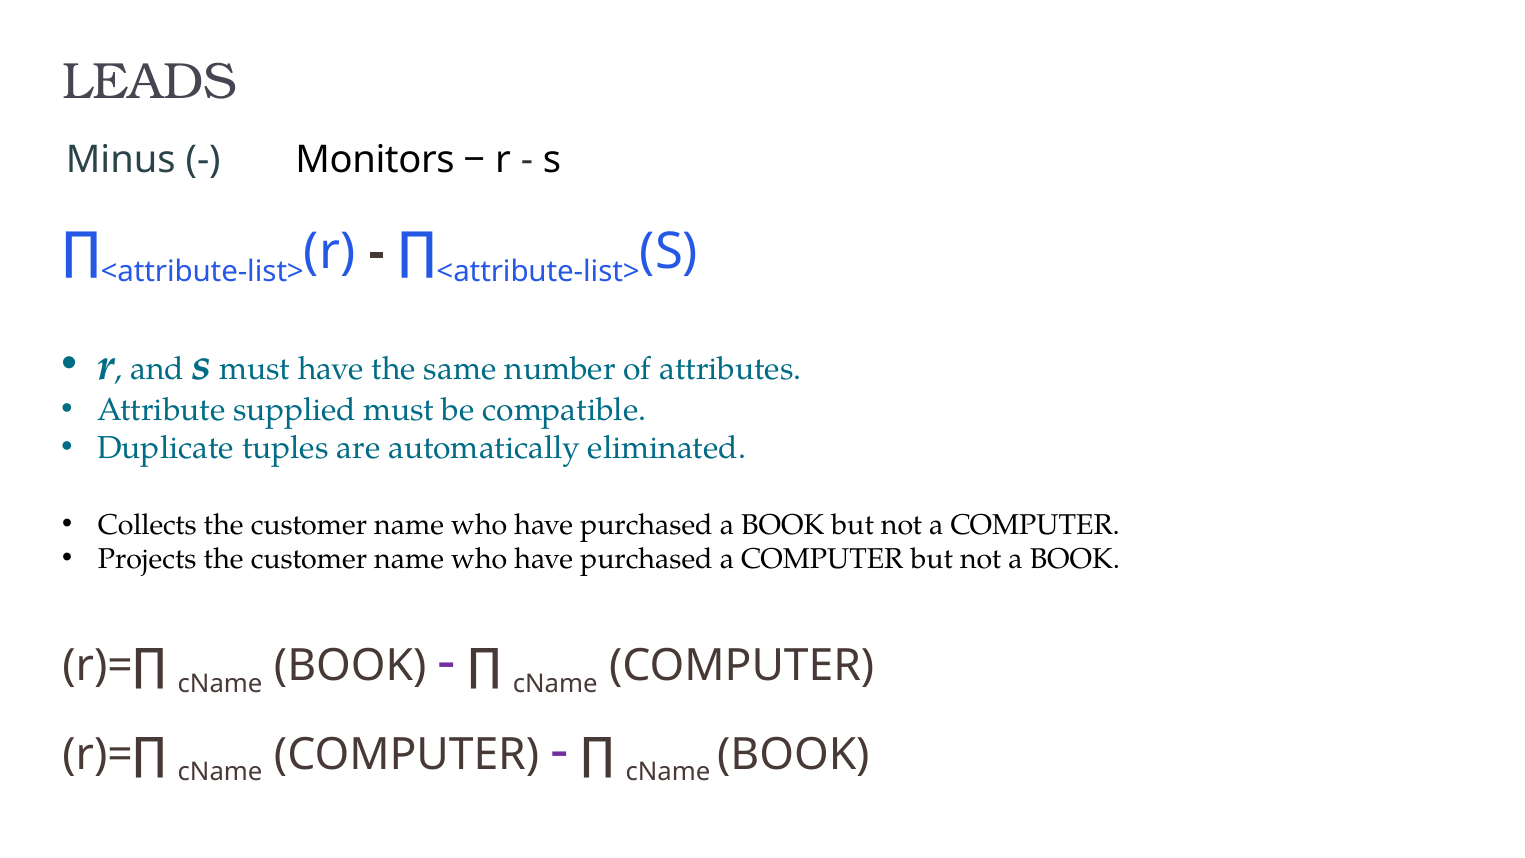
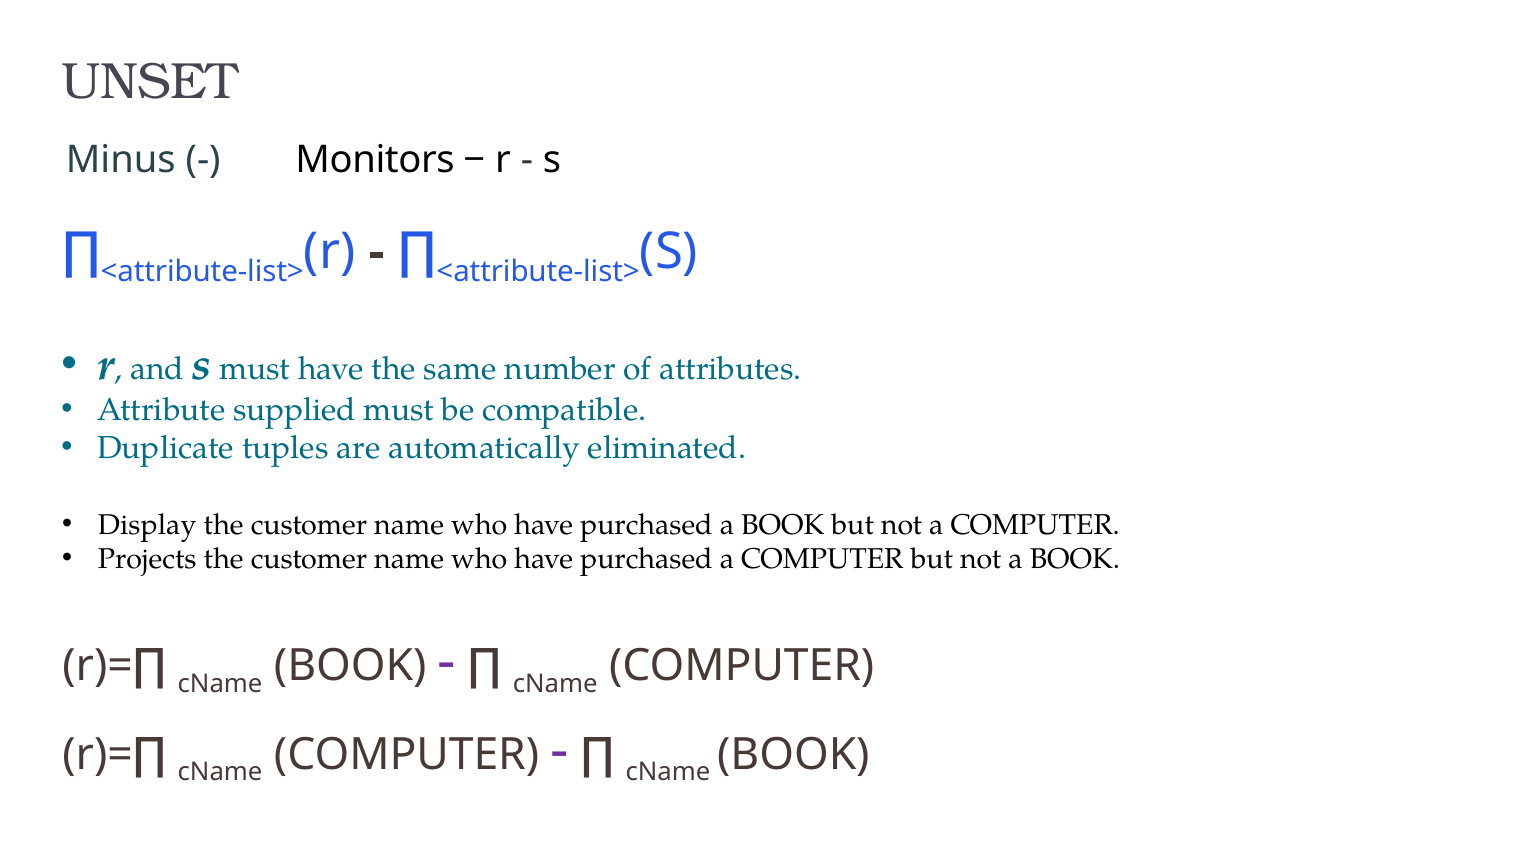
LEADS: LEADS -> UNSET
Collects: Collects -> Display
